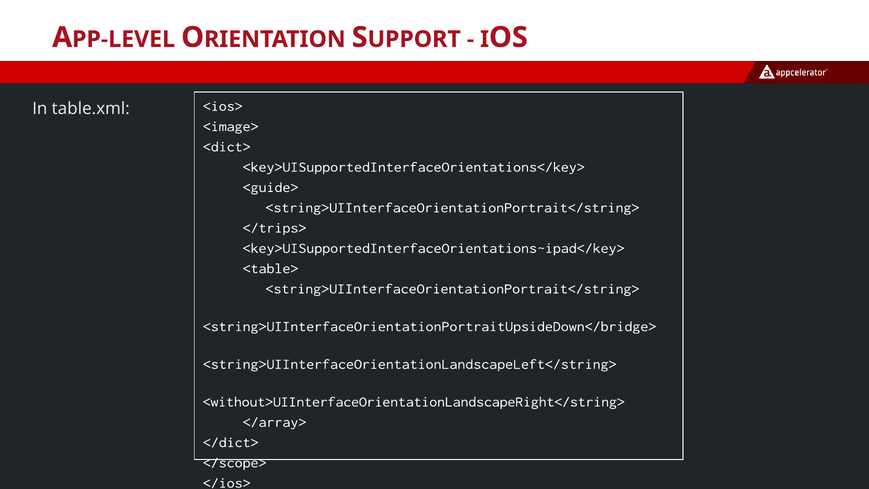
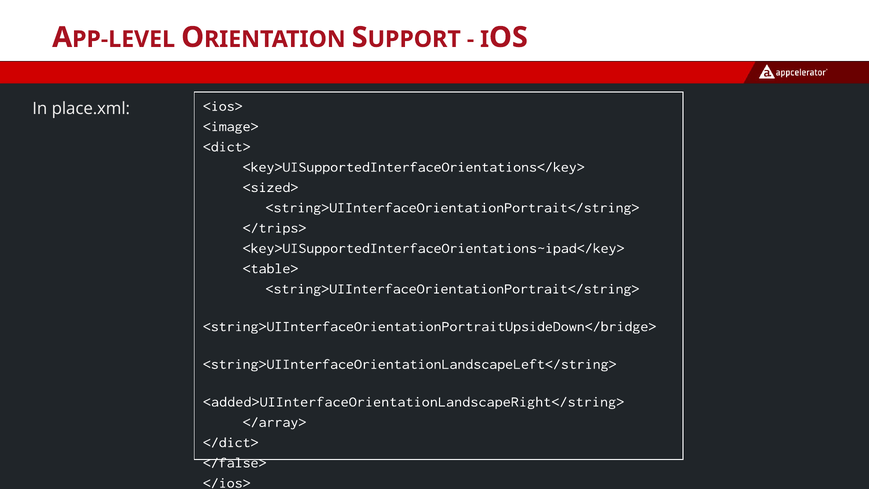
table.xml: table.xml -> place.xml
<guide>: <guide> -> <sized>
<without>UIInterfaceOrientationLandscapeRight</string>: <without>UIInterfaceOrientationLandscapeRight</string> -> <added>UIInterfaceOrientationLandscapeRight</string>
</scope>: </scope> -> </false>
